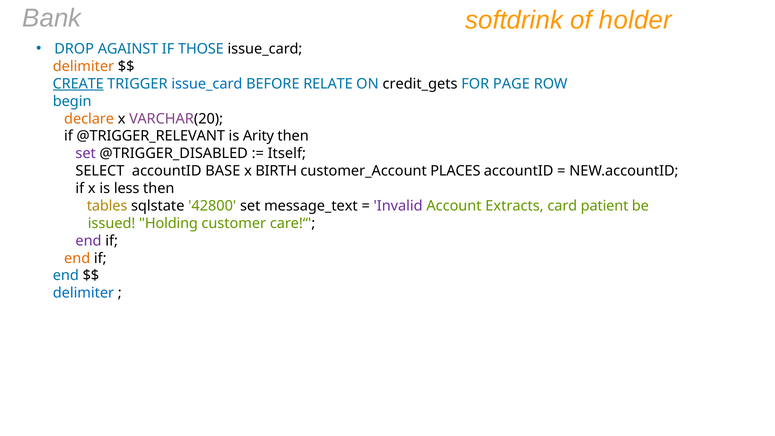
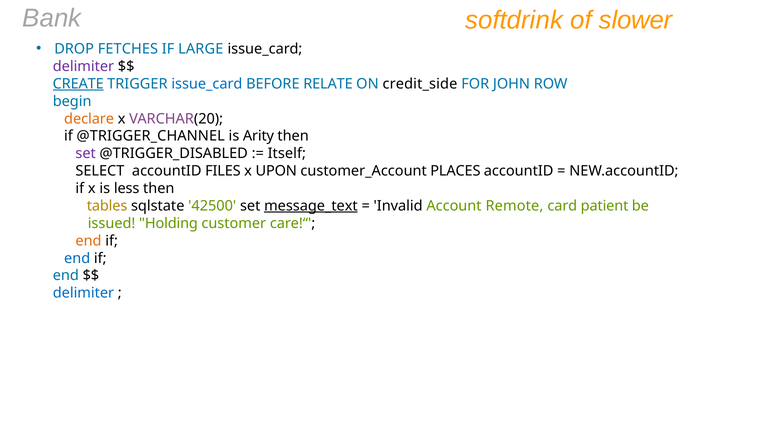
holder: holder -> slower
AGAINST: AGAINST -> FETCHES
THOSE: THOSE -> LARGE
delimiter at (83, 66) colour: orange -> purple
credit_gets: credit_gets -> credit_side
PAGE: PAGE -> JOHN
@TRIGGER_RELEVANT: @TRIGGER_RELEVANT -> @TRIGGER_CHANNEL
BASE: BASE -> FILES
BIRTH: BIRTH -> UPON
42800: 42800 -> 42500
message_text underline: none -> present
Invalid colour: purple -> black
Extracts: Extracts -> Remote
end at (89, 241) colour: purple -> orange
end at (77, 258) colour: orange -> blue
